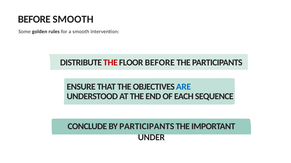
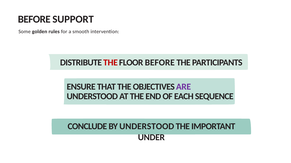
BEFORE SMOOTH: SMOOTH -> SUPPORT
ARE colour: blue -> purple
BY PARTICIPANTS: PARTICIPANTS -> UNDERSTOOD
